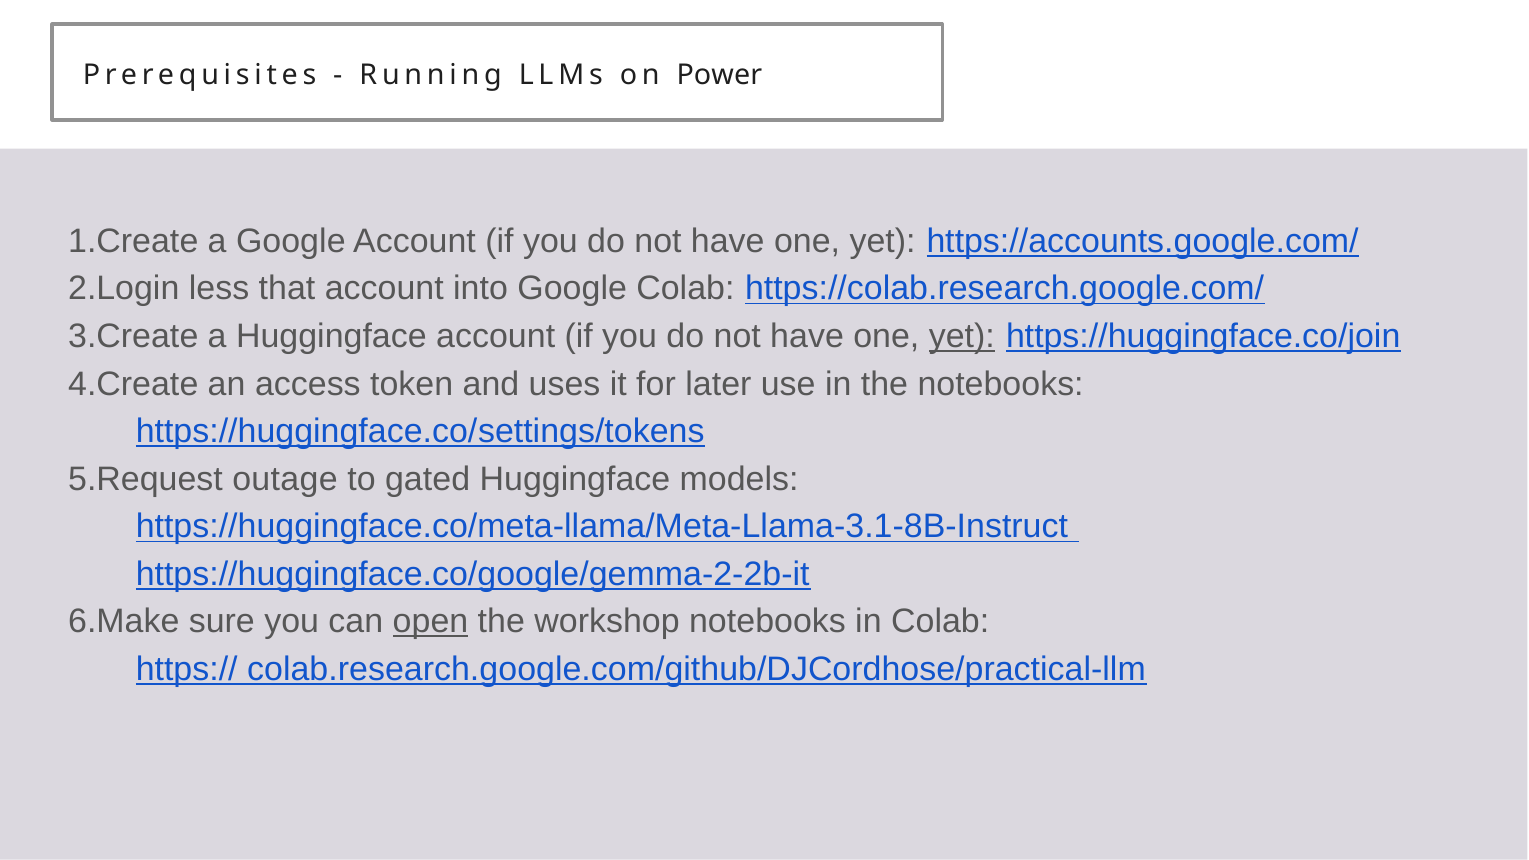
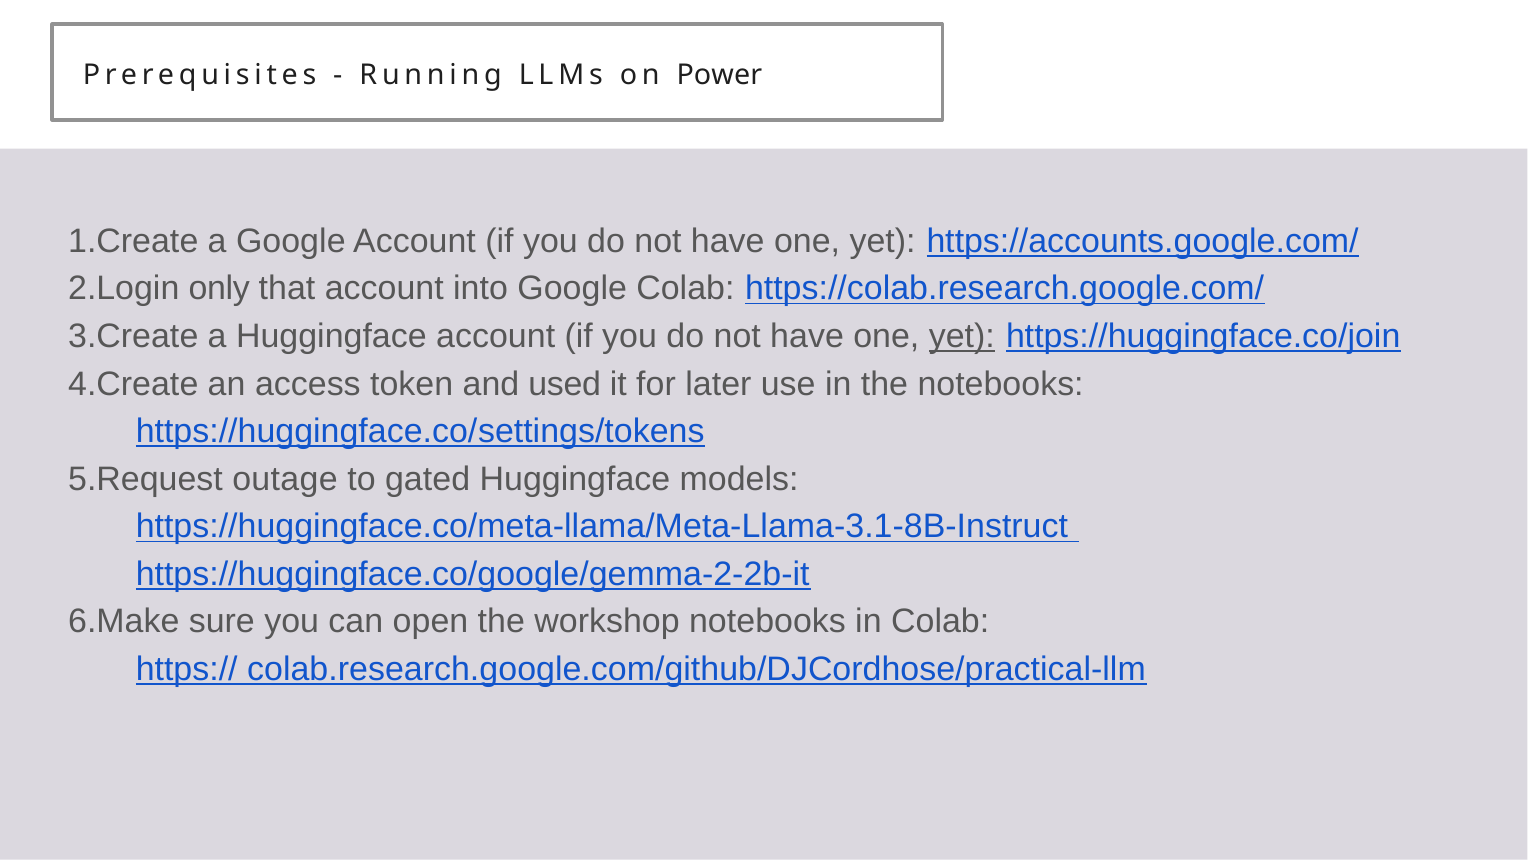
less: less -> only
uses: uses -> used
open underline: present -> none
